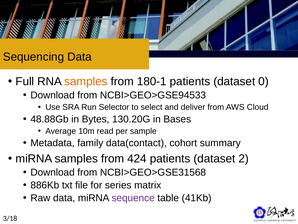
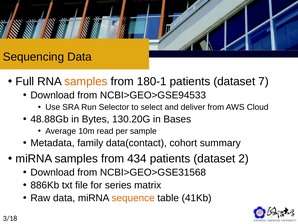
0: 0 -> 7
424: 424 -> 434
sequence colour: purple -> orange
